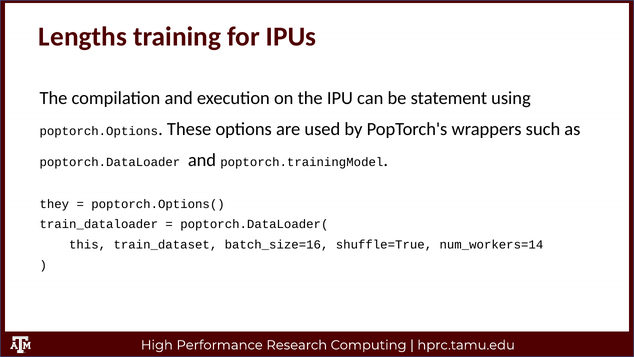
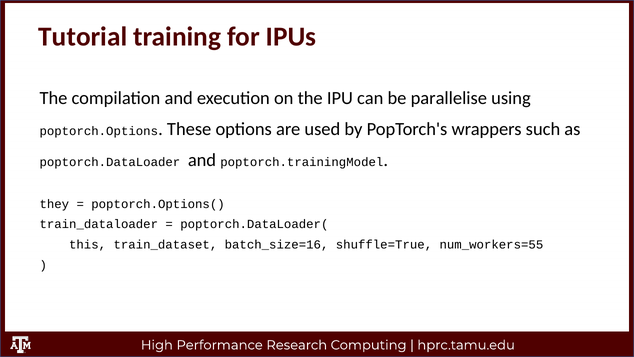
Lengths: Lengths -> Tutorial
statement: statement -> parallelise
num_workers=14: num_workers=14 -> num_workers=55
